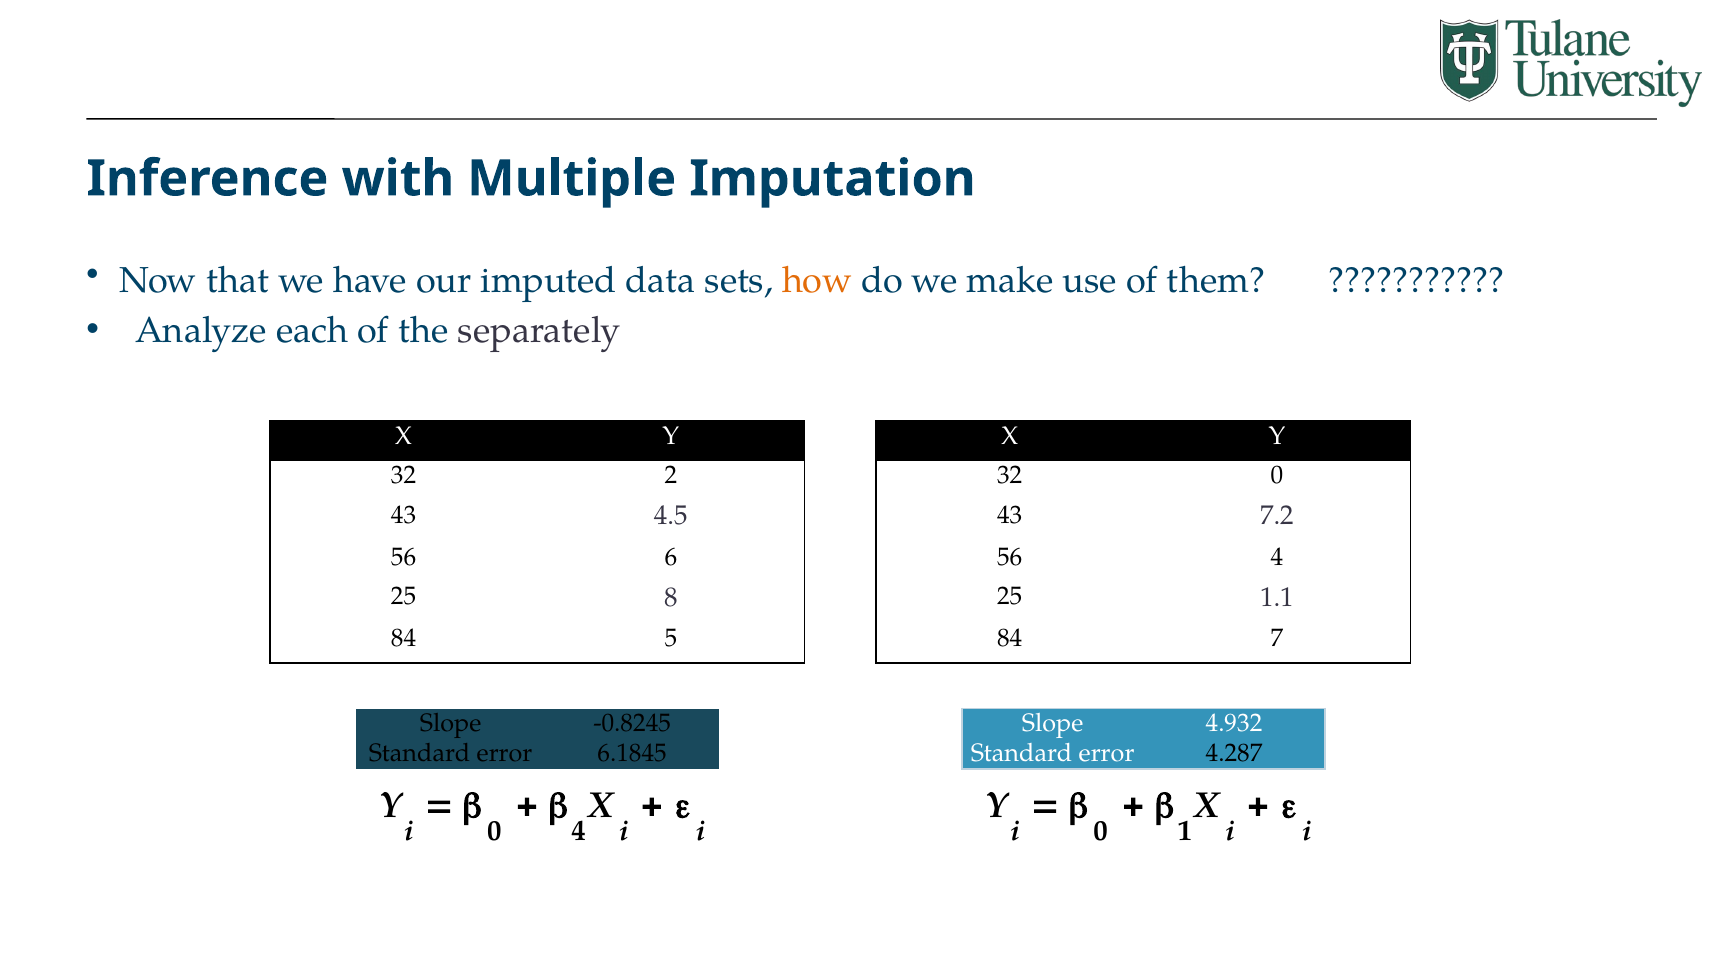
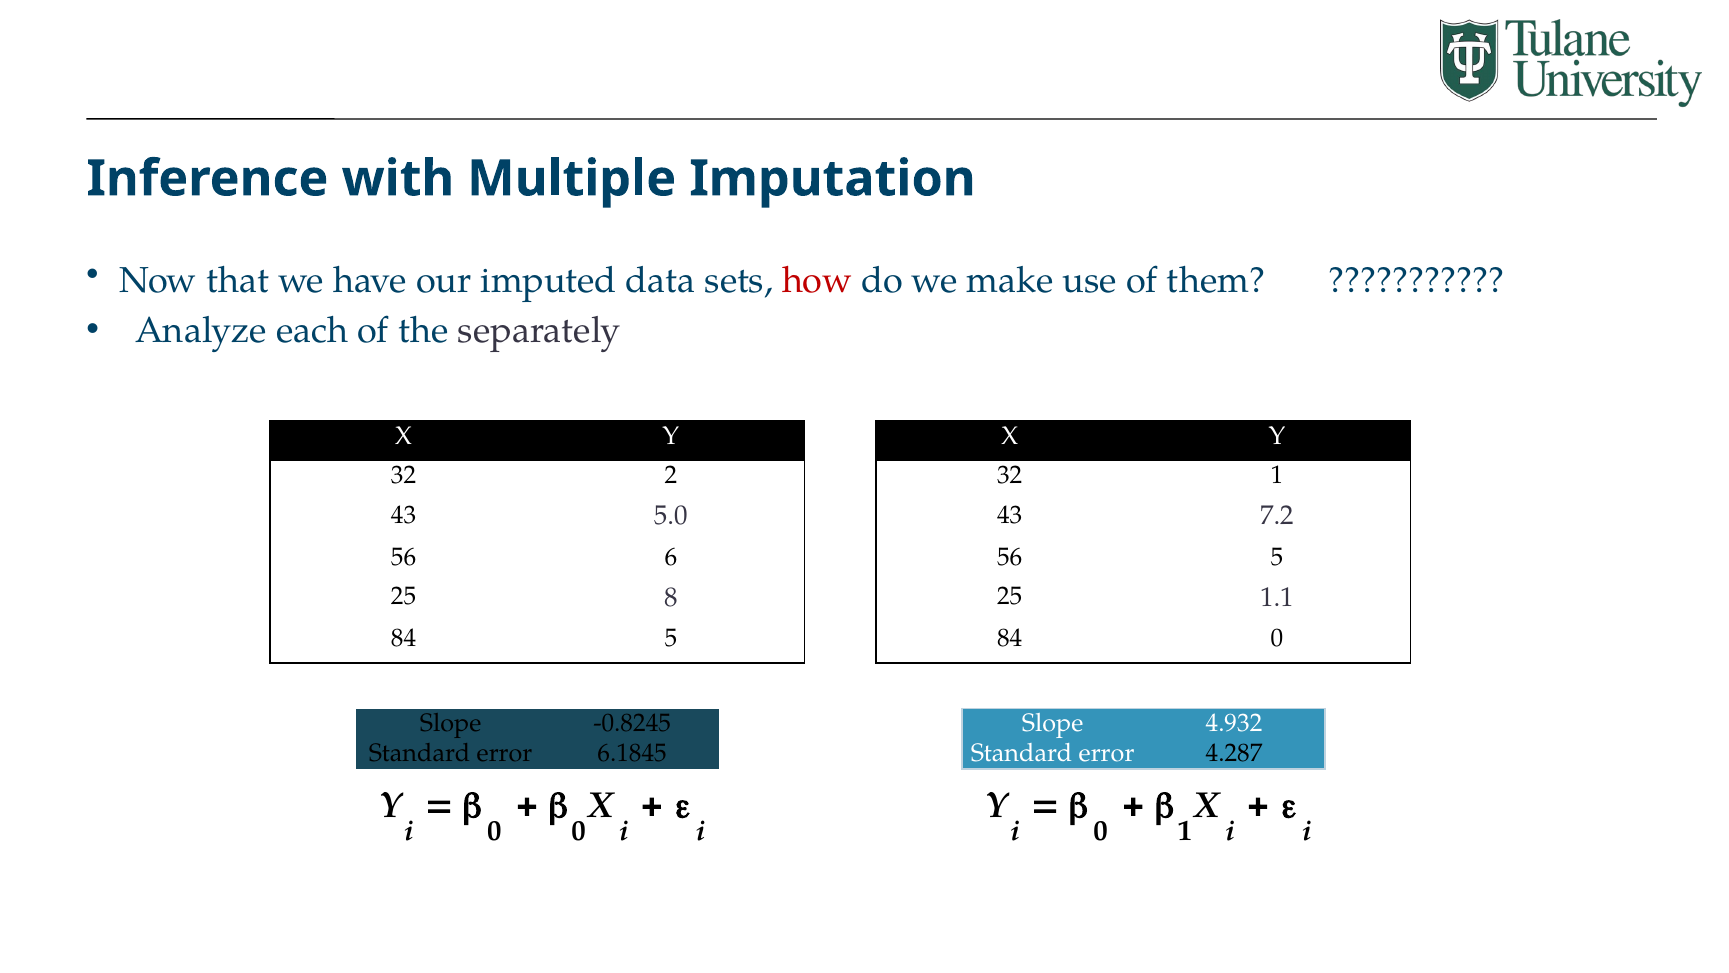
how colour: orange -> red
32 0: 0 -> 1
4.5: 4.5 -> 5.0
56 4: 4 -> 5
84 7: 7 -> 0
0 4: 4 -> 0
